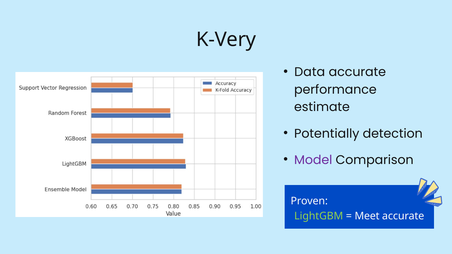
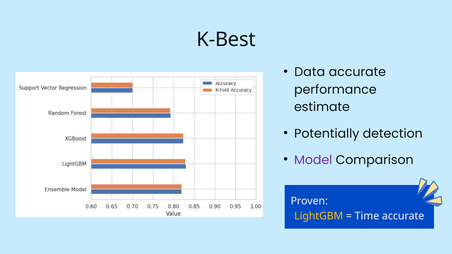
K-Very: K-Very -> K-Best
LightGBM colour: light green -> yellow
Meet: Meet -> Time
